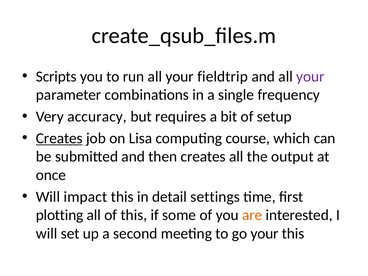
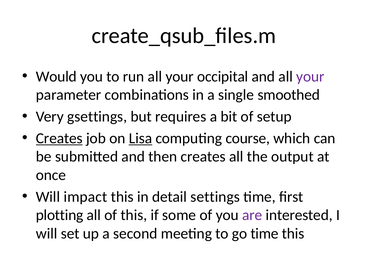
Scripts: Scripts -> Would
fieldtrip: fieldtrip -> occipital
frequency: frequency -> smoothed
accuracy: accuracy -> gsettings
Lisa underline: none -> present
are colour: orange -> purple
go your: your -> time
